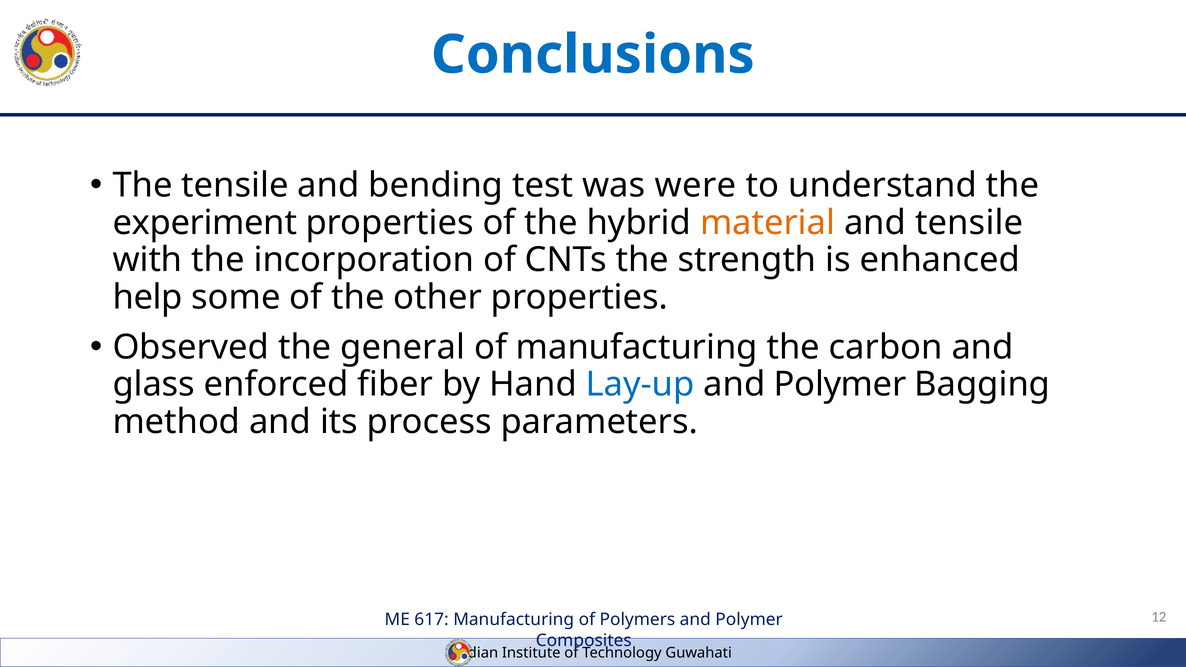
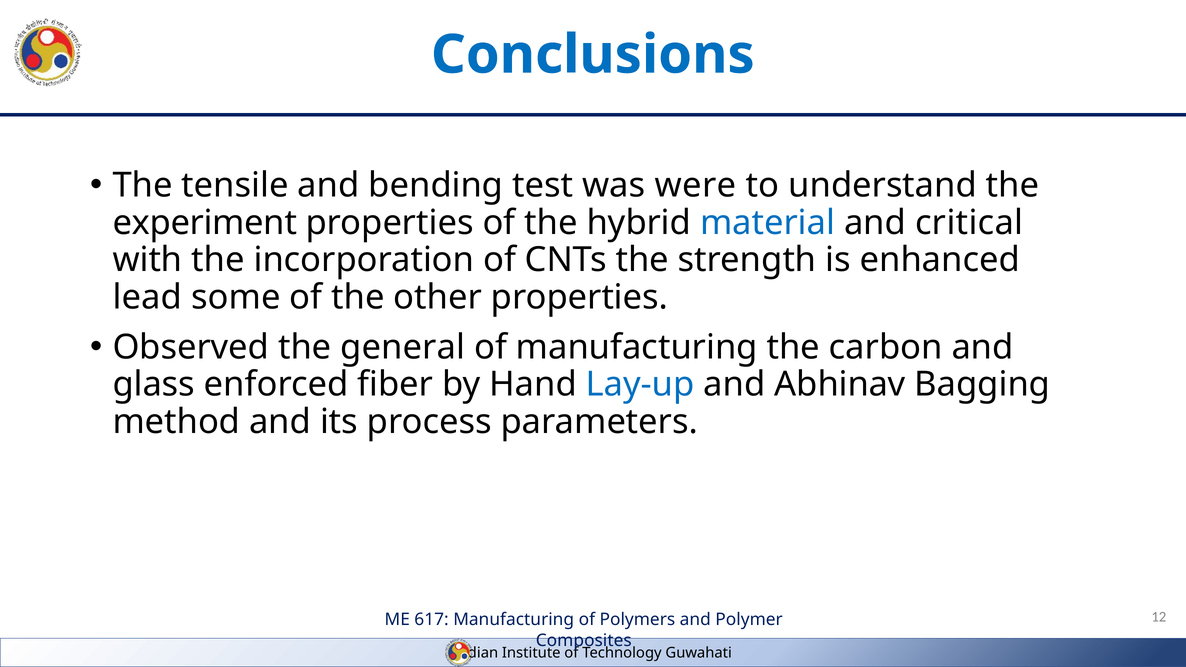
material colour: orange -> blue
and tensile: tensile -> critical
help: help -> lead
Polymer at (840, 385): Polymer -> Abhinav
